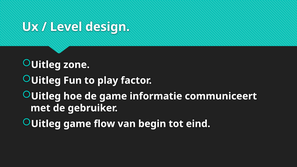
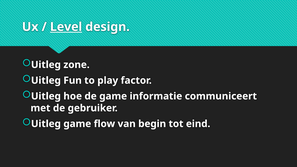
Level underline: none -> present
